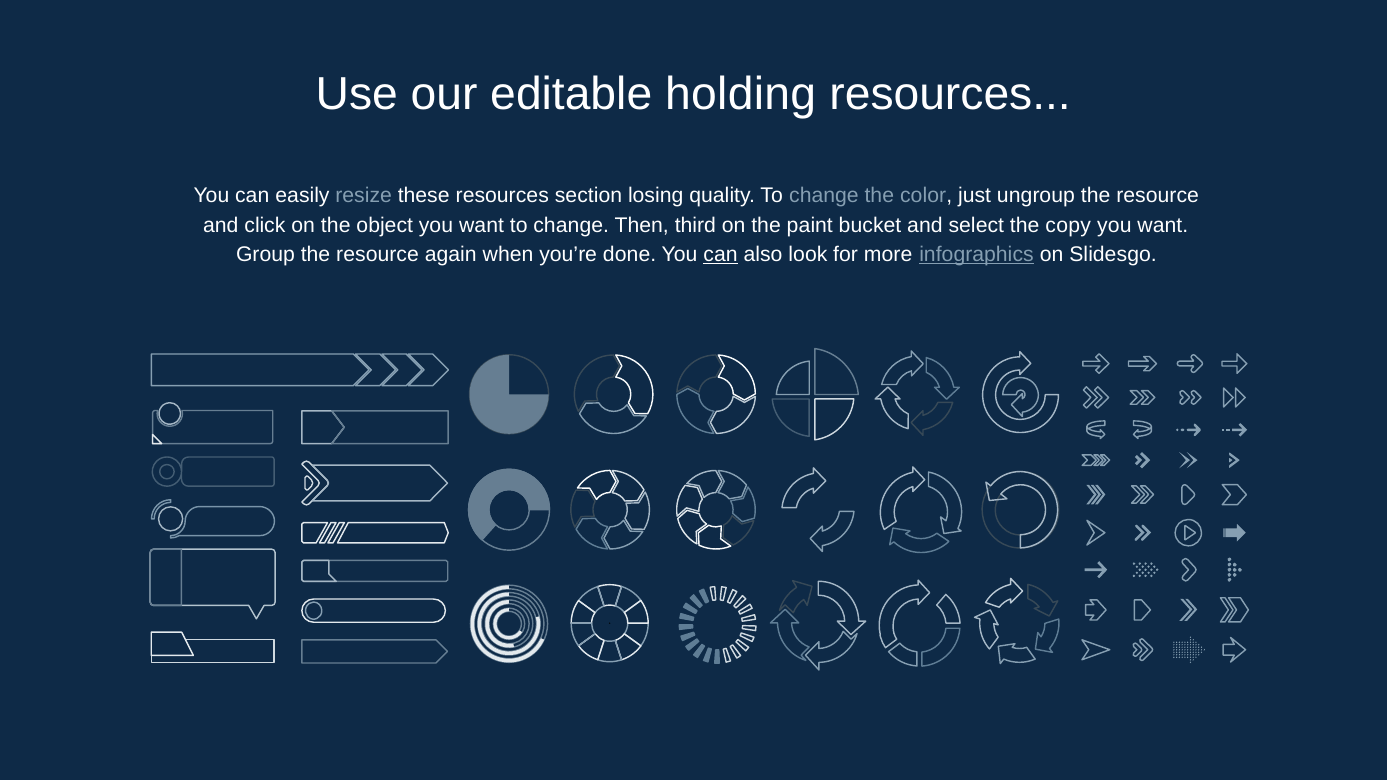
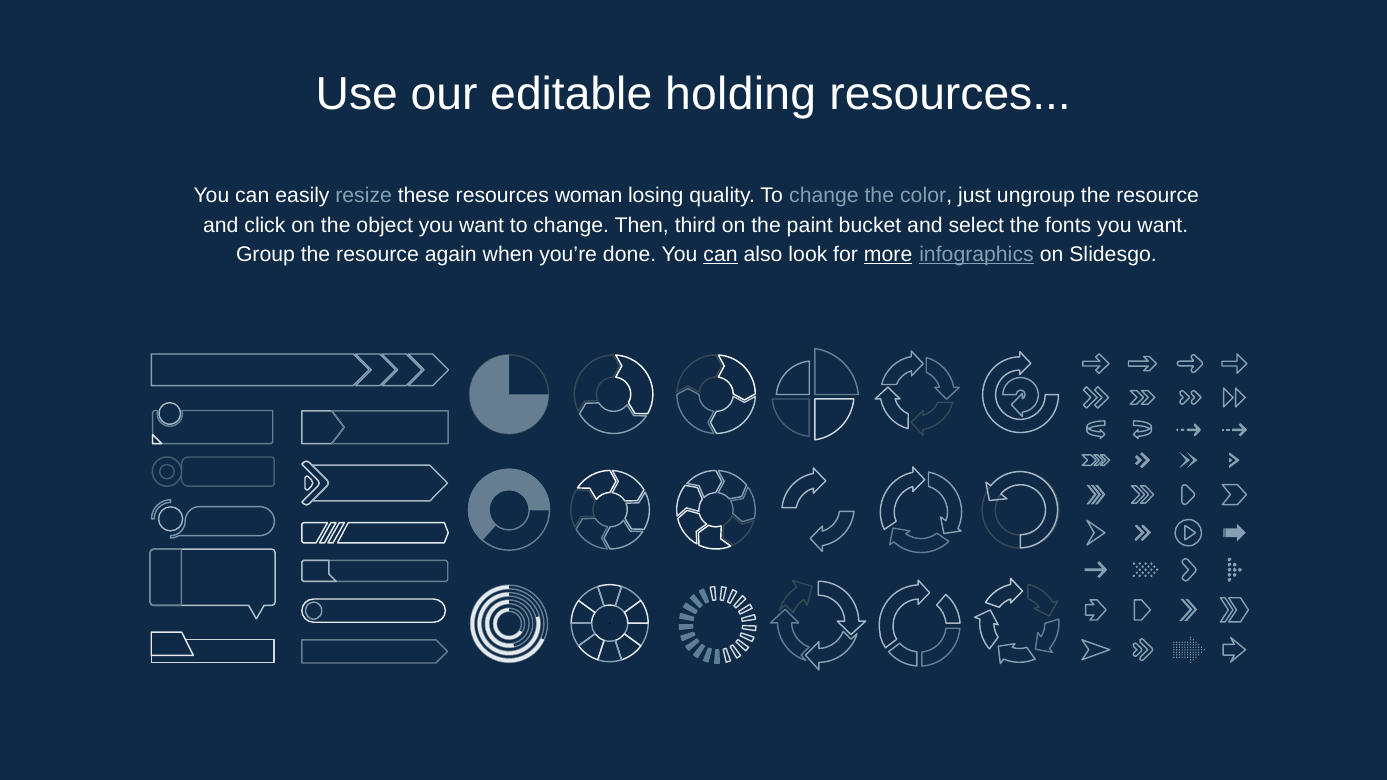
section: section -> woman
copy: copy -> fonts
more underline: none -> present
